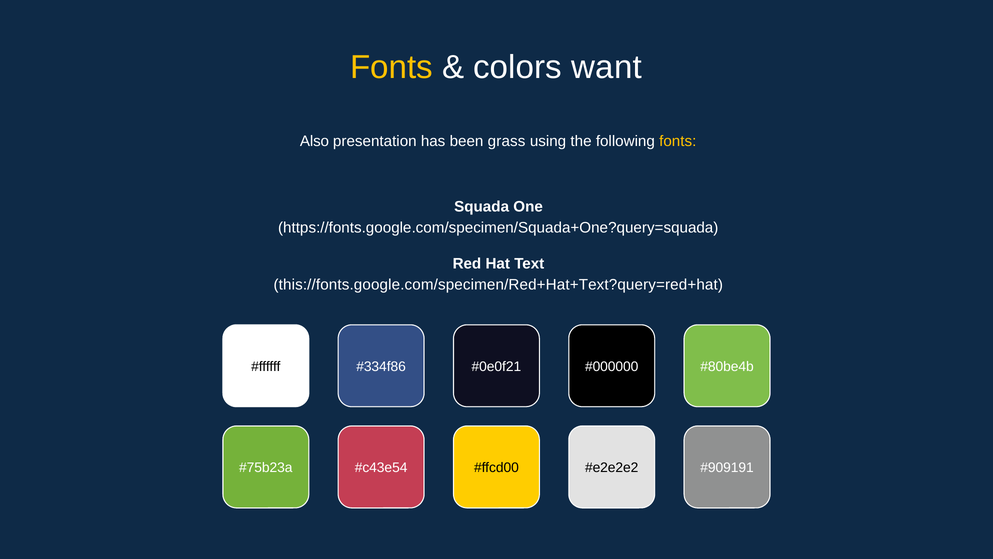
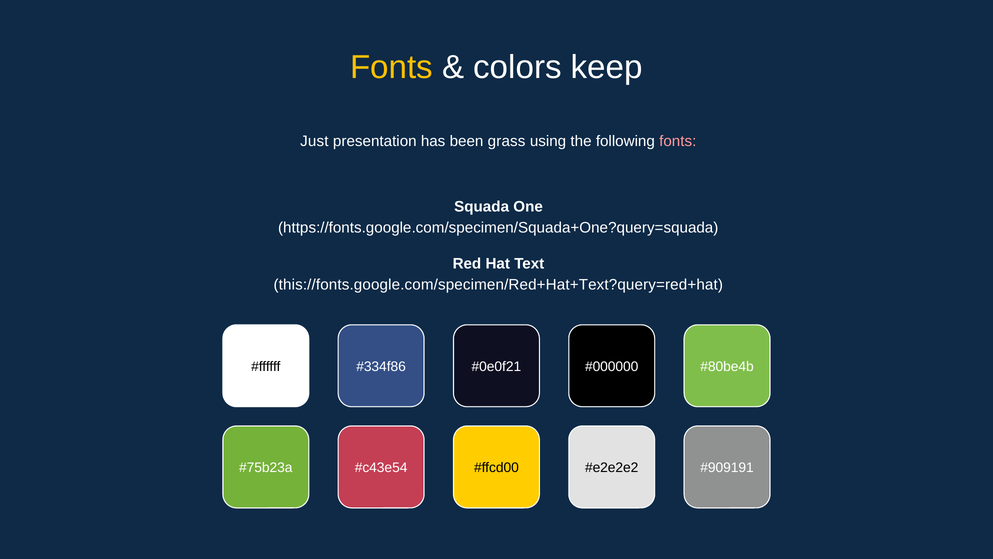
want: want -> keep
Also: Also -> Just
fonts at (678, 141) colour: yellow -> pink
